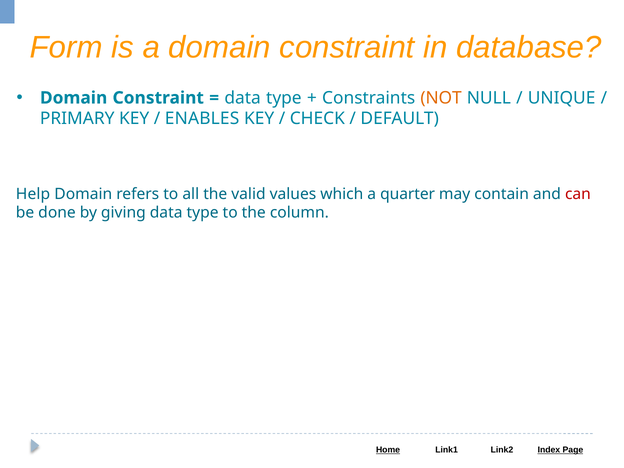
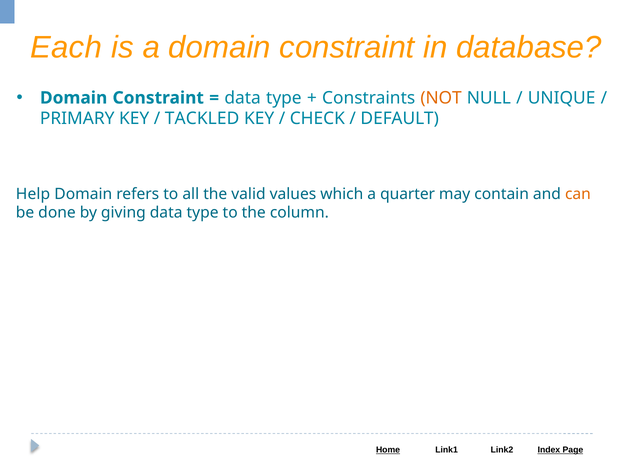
Form: Form -> Each
ENABLES: ENABLES -> TACKLED
can colour: red -> orange
